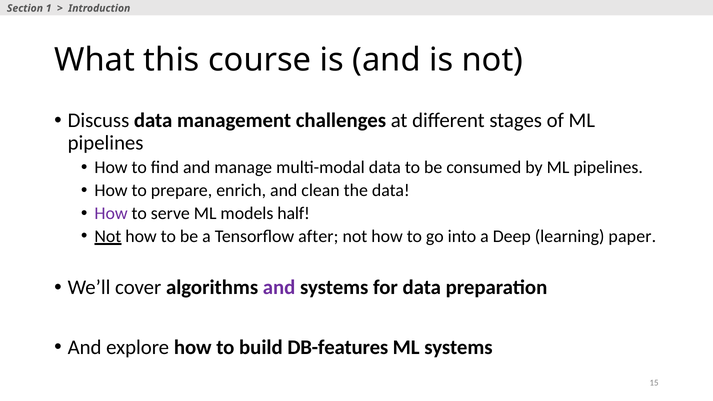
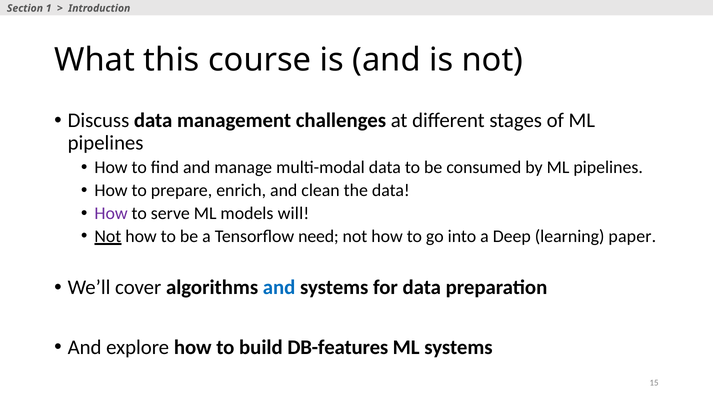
half: half -> will
after: after -> need
and at (279, 288) colour: purple -> blue
